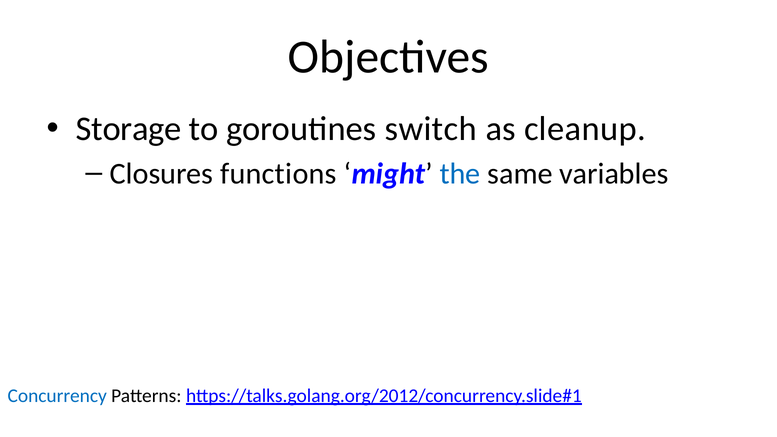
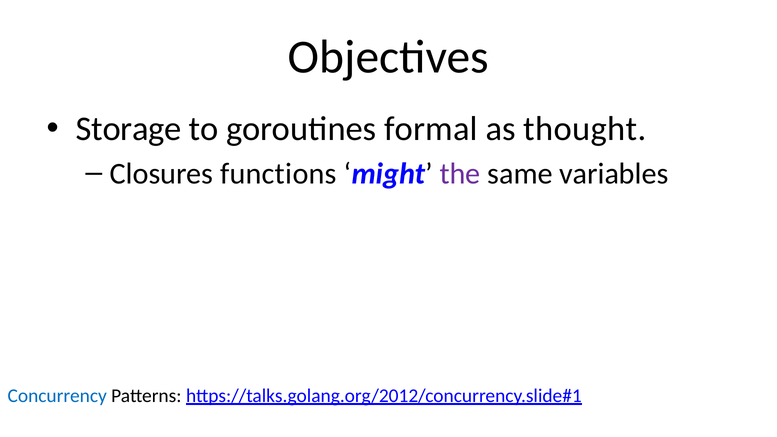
switch: switch -> formal
cleanup: cleanup -> thought
the colour: blue -> purple
